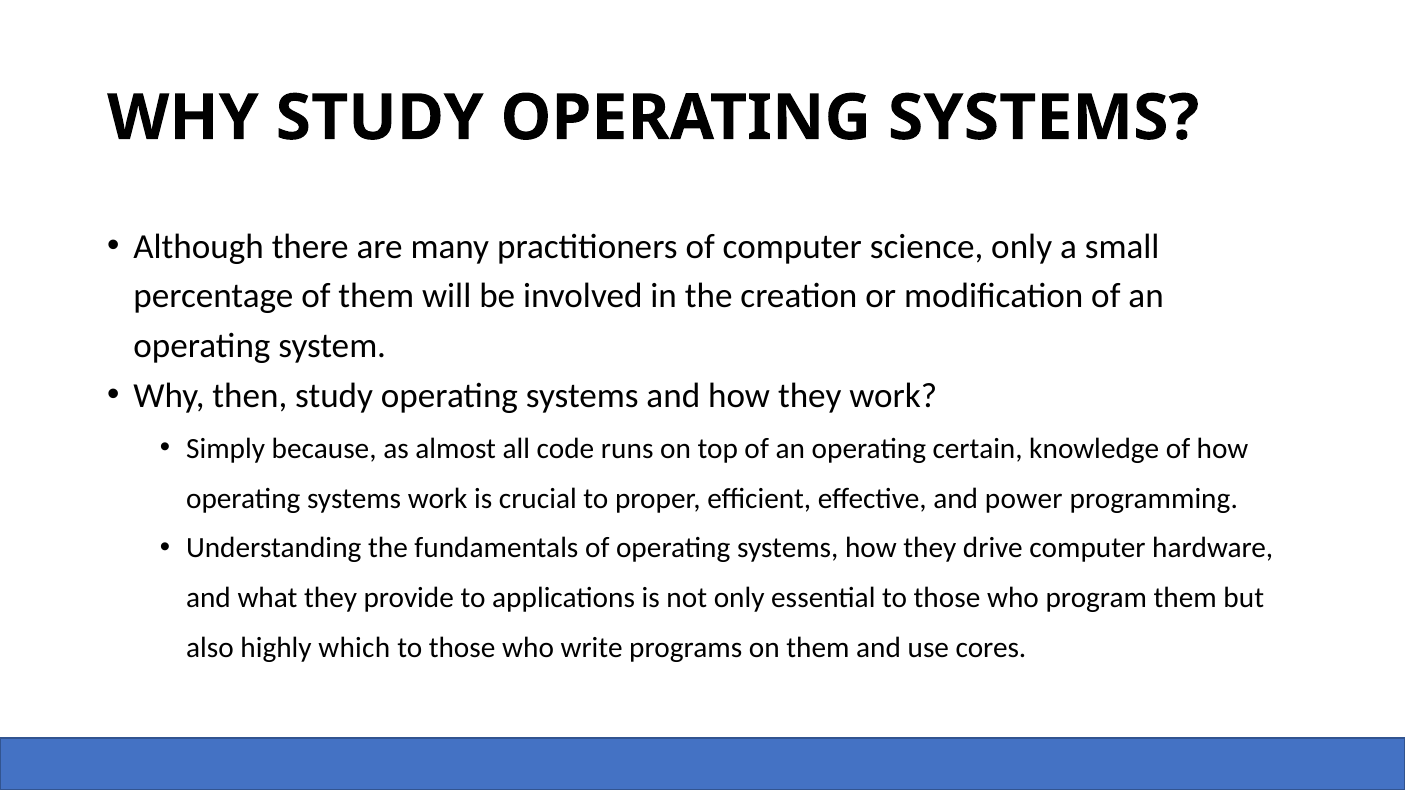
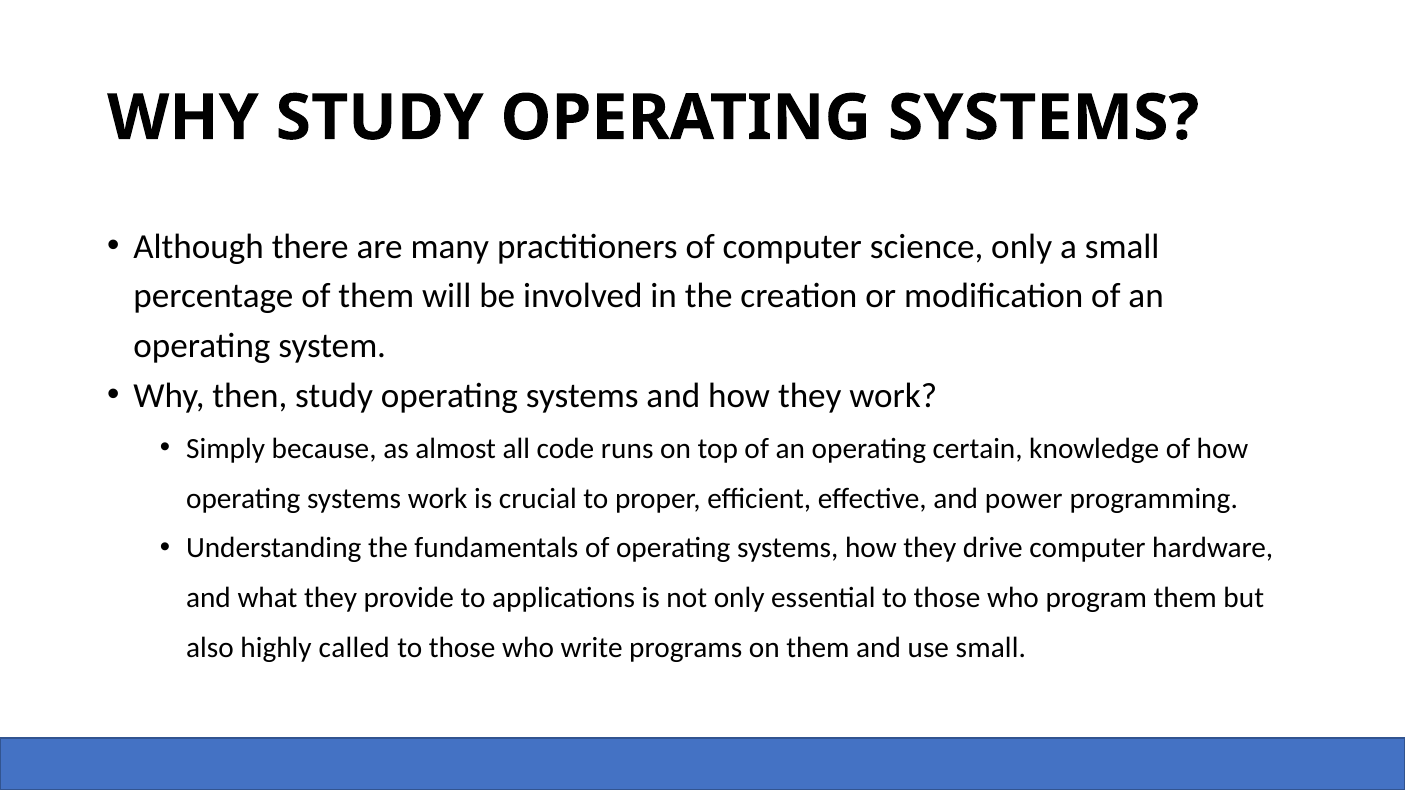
which: which -> called
use cores: cores -> small
